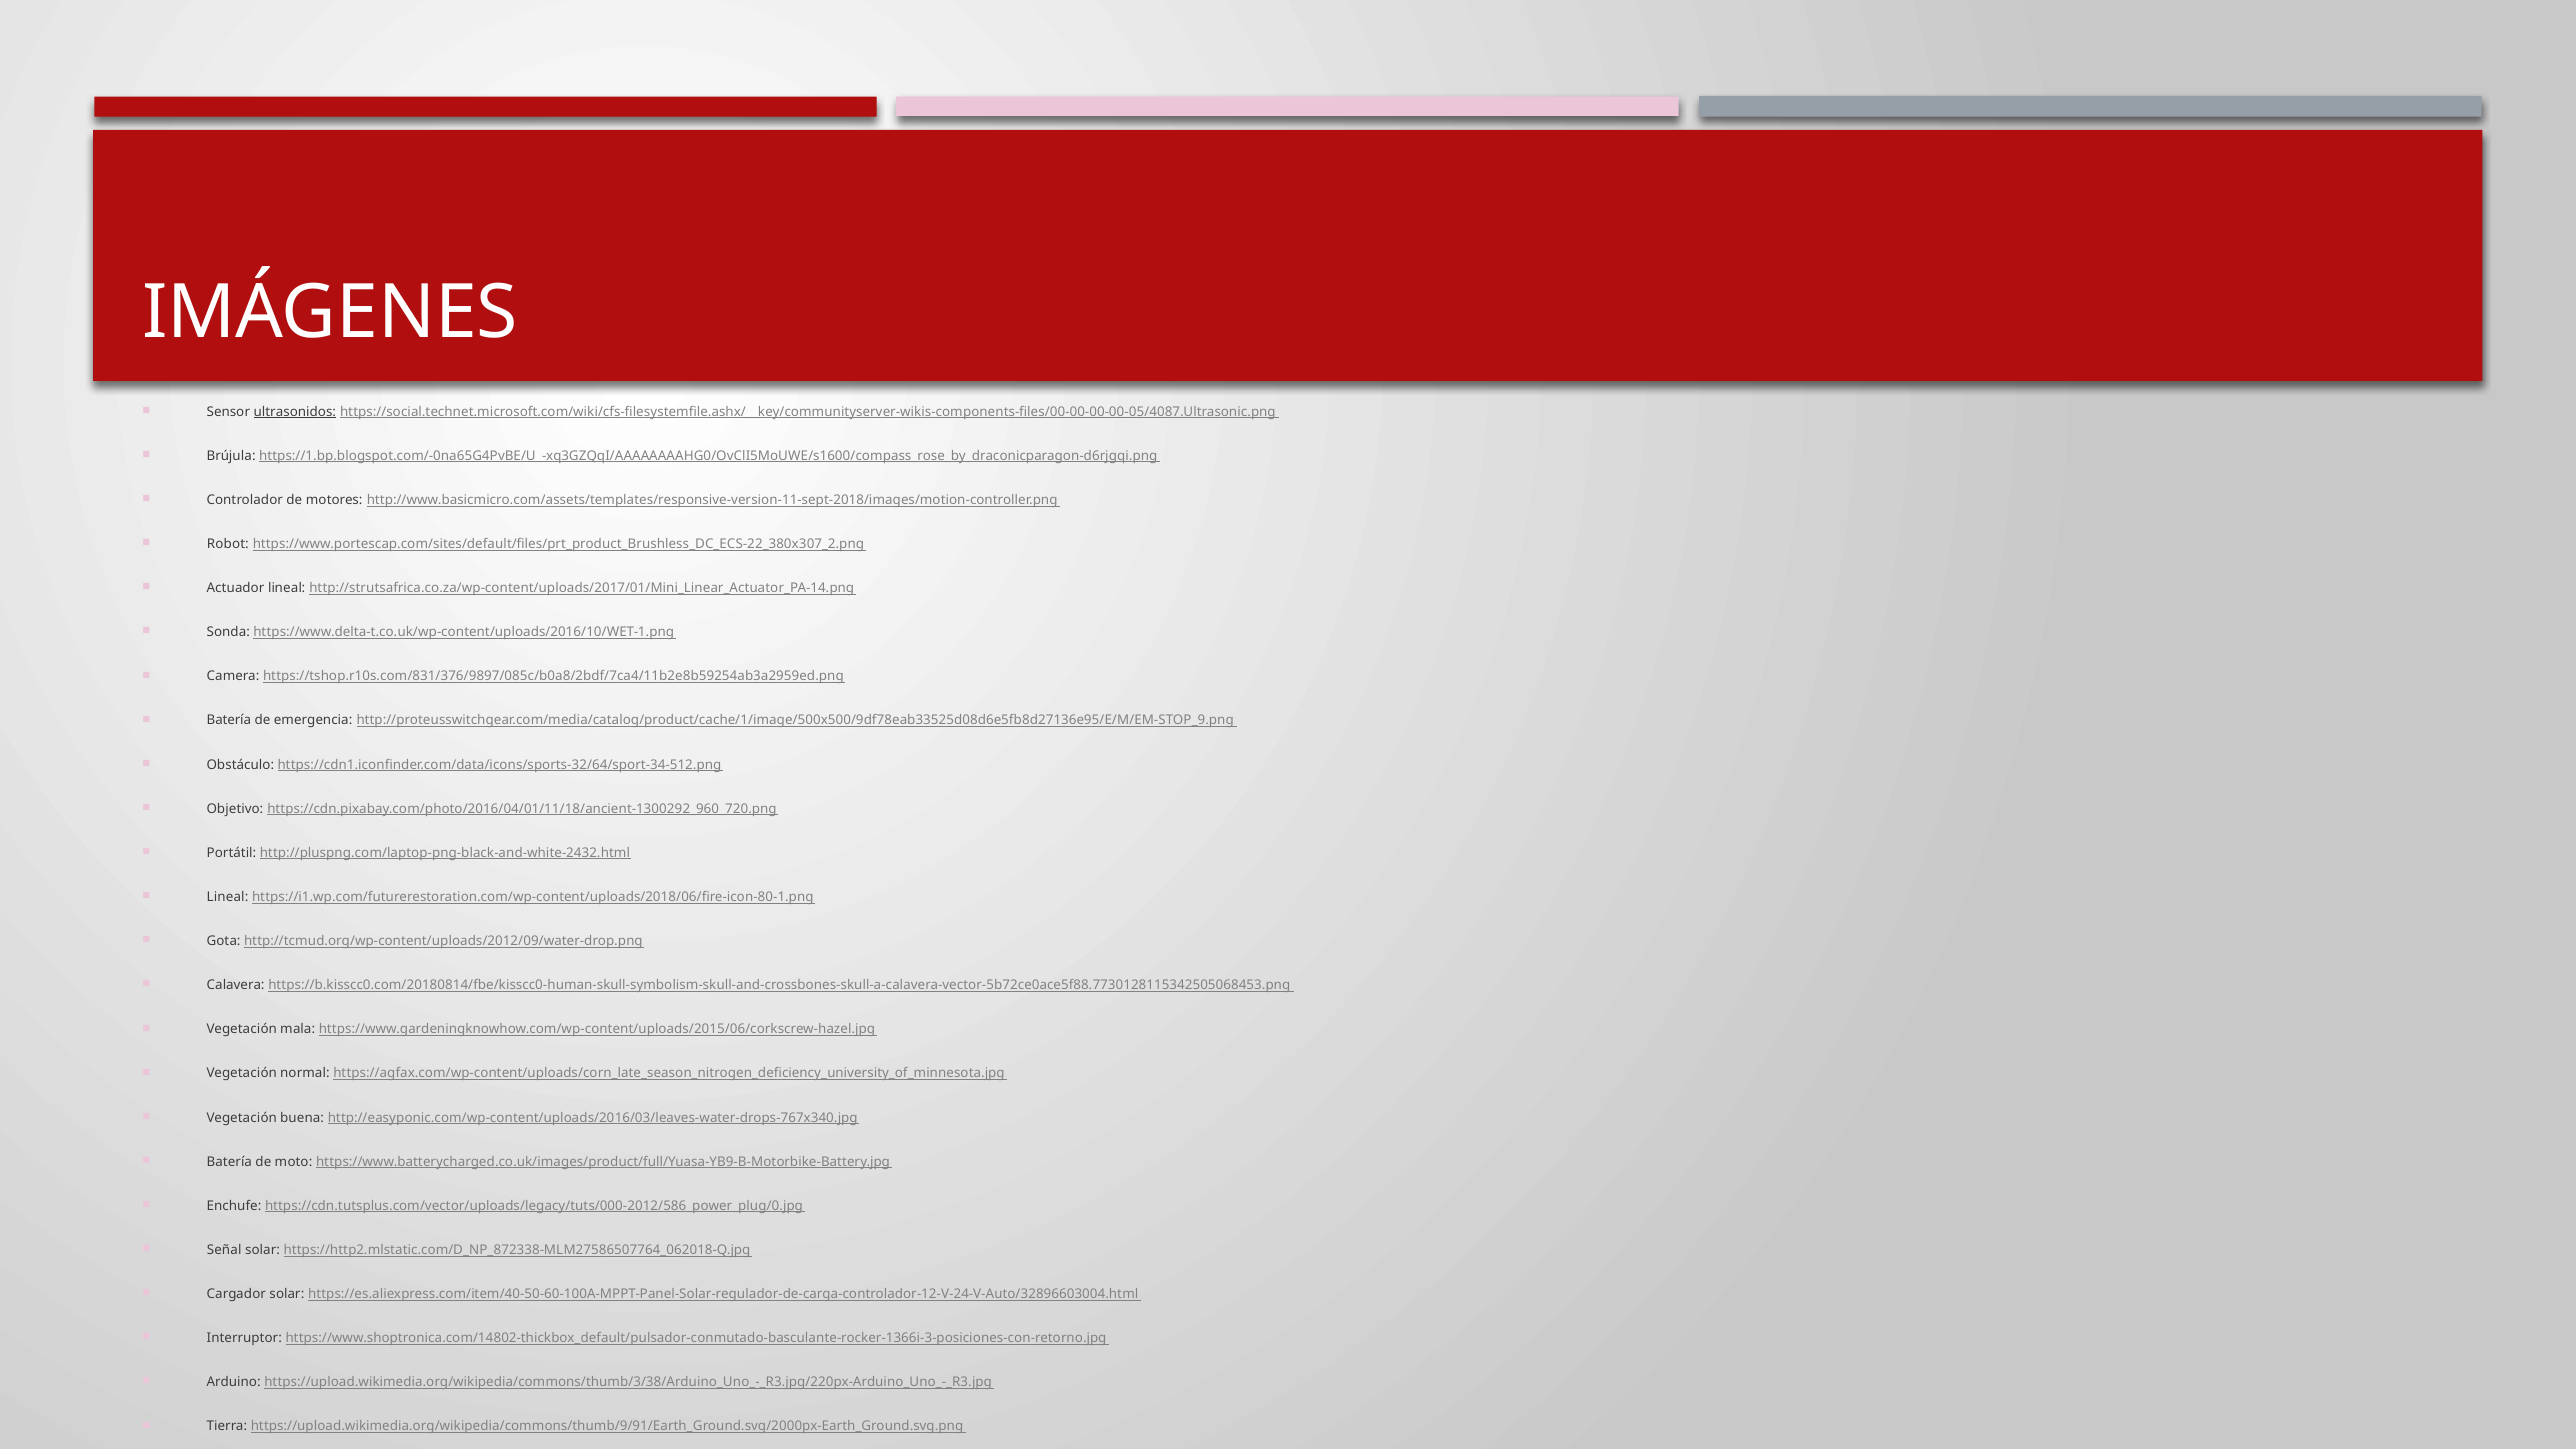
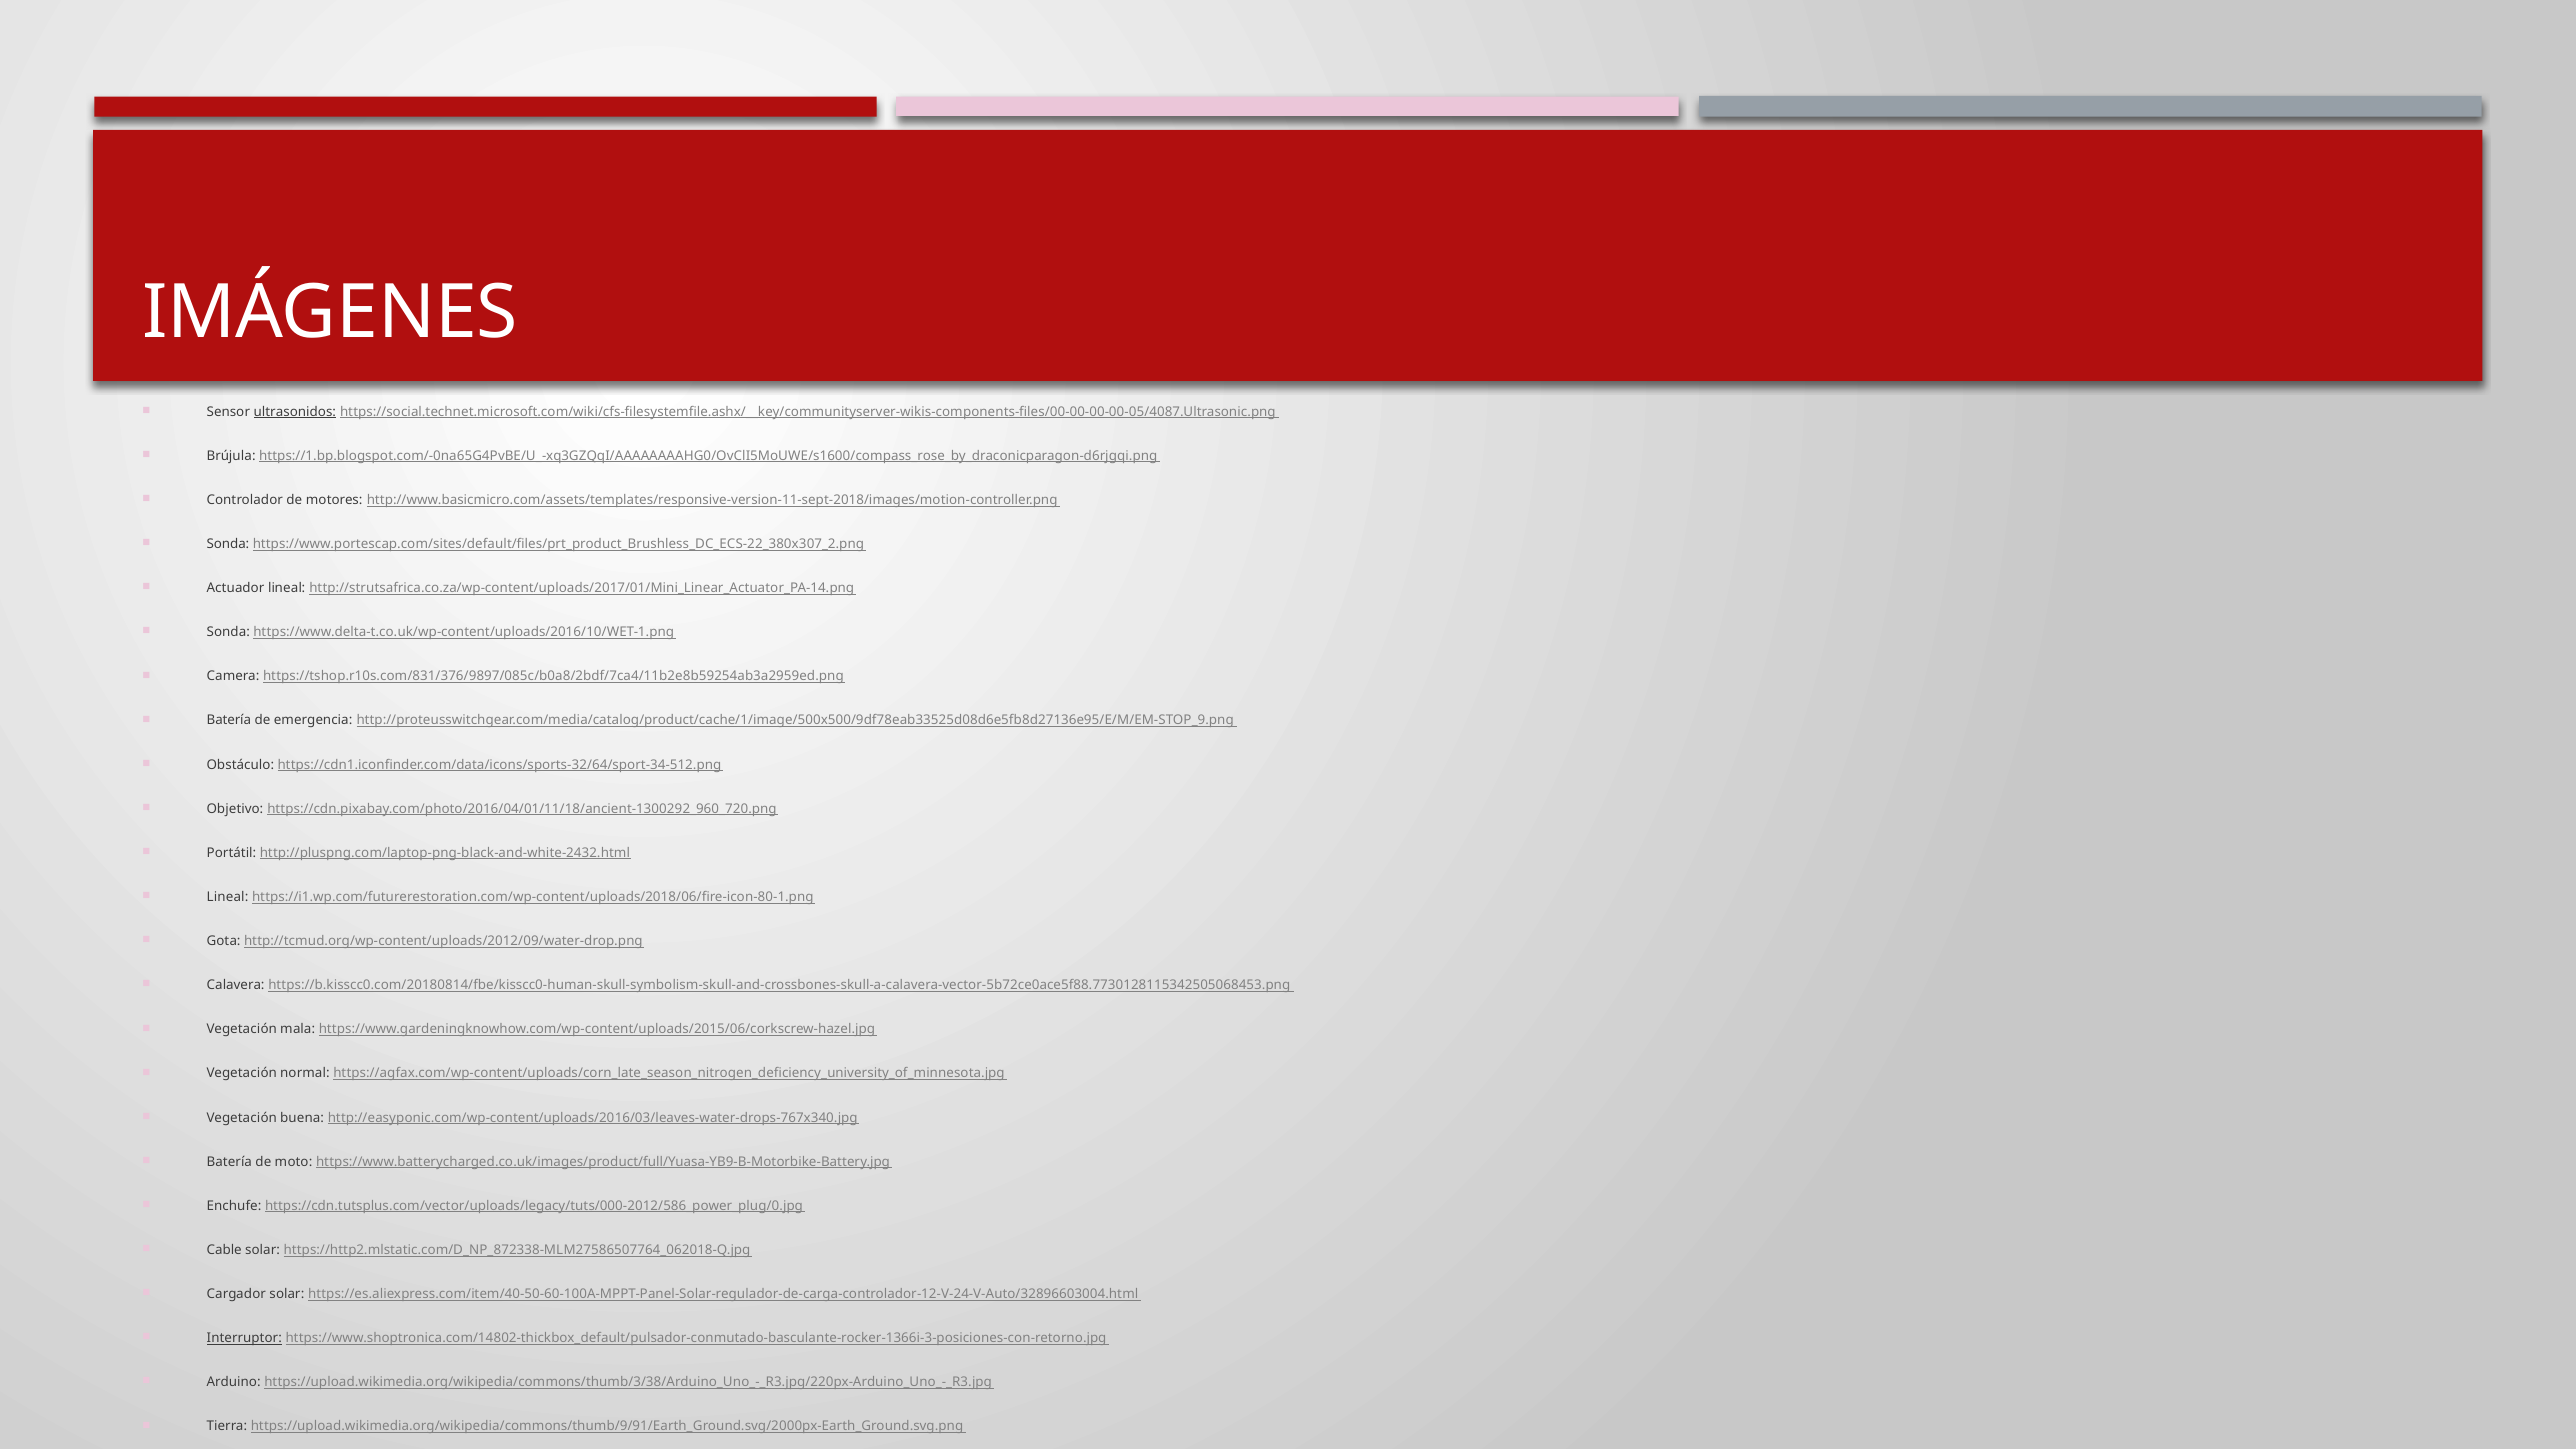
Robot at (228, 544): Robot -> Sonda
Señal: Señal -> Cable
Interruptor underline: none -> present
